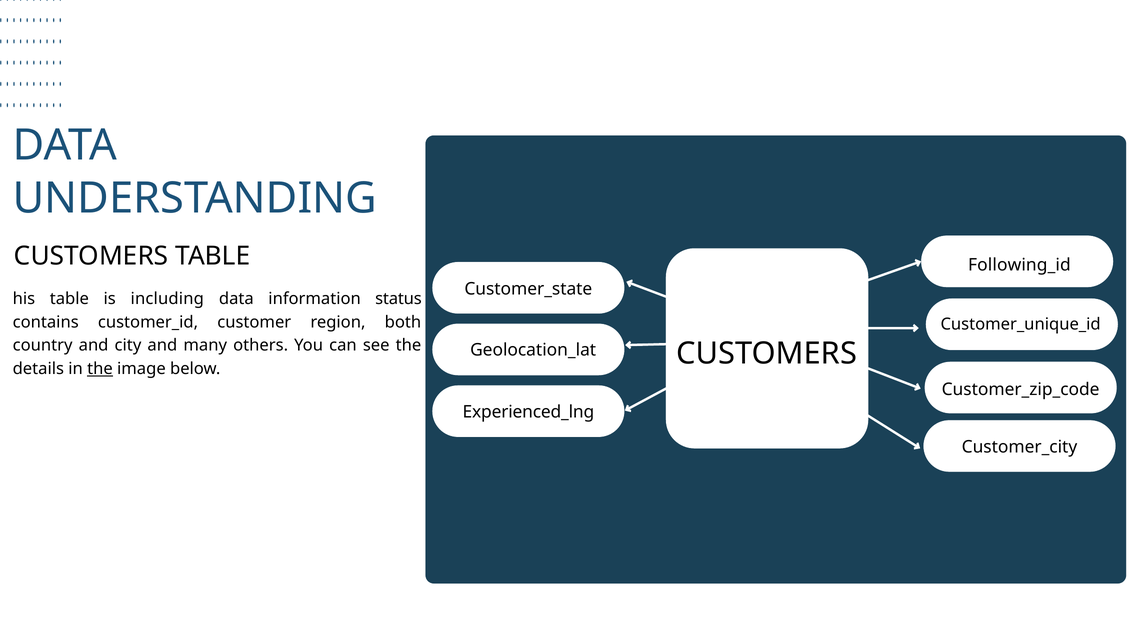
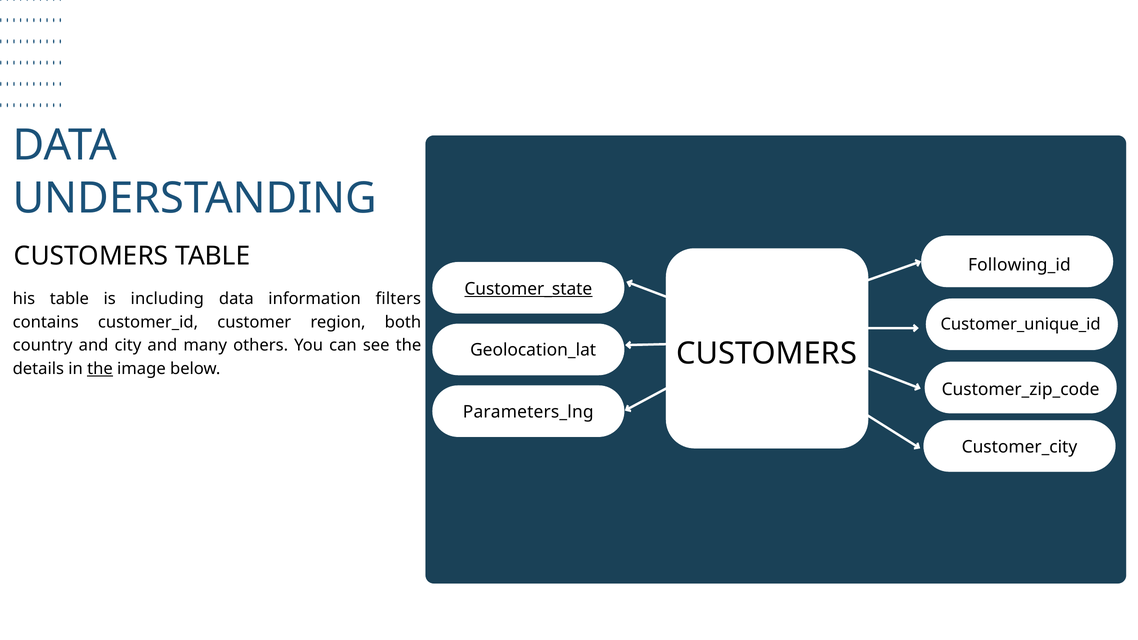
Customer_state underline: none -> present
status: status -> filters
Experienced_lng: Experienced_lng -> Parameters_lng
